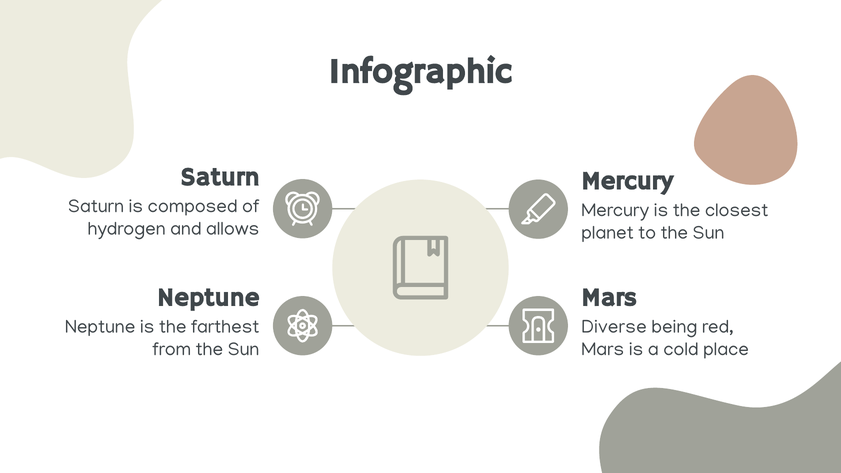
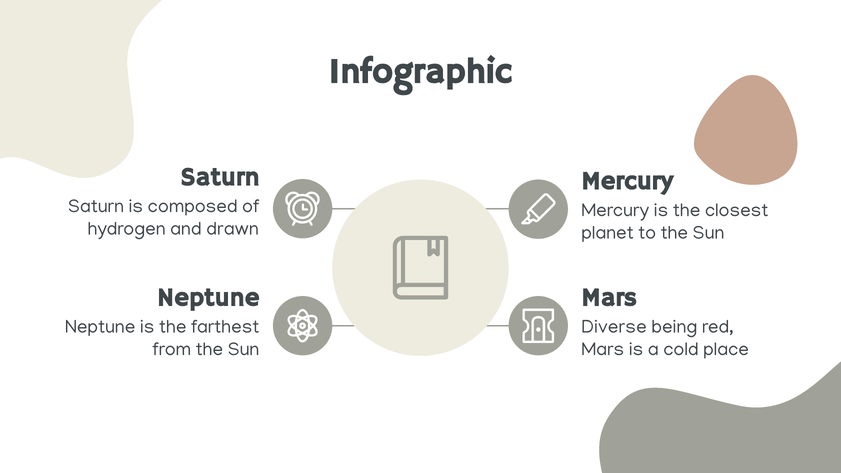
allows: allows -> drawn
